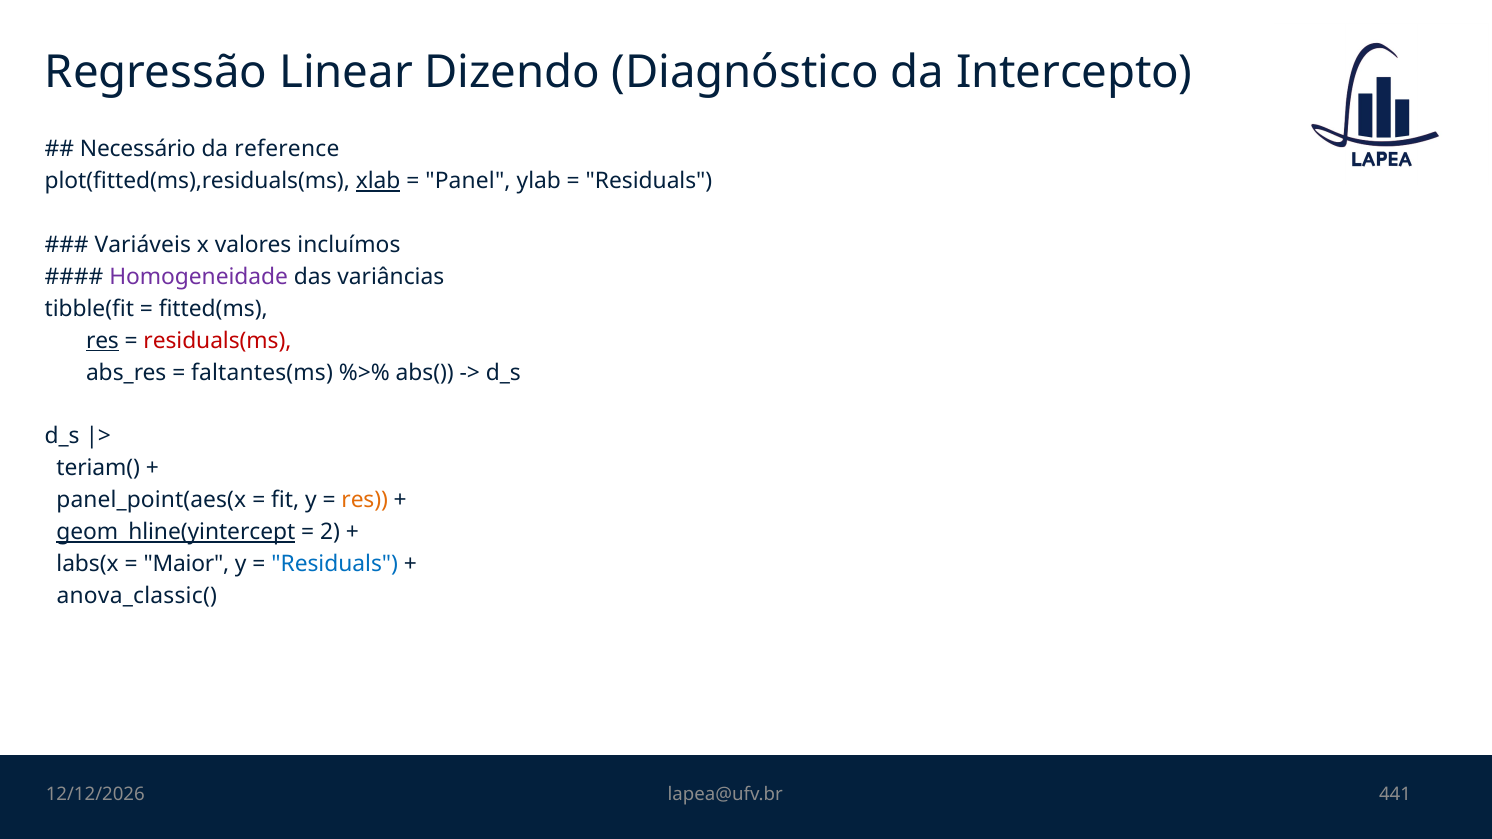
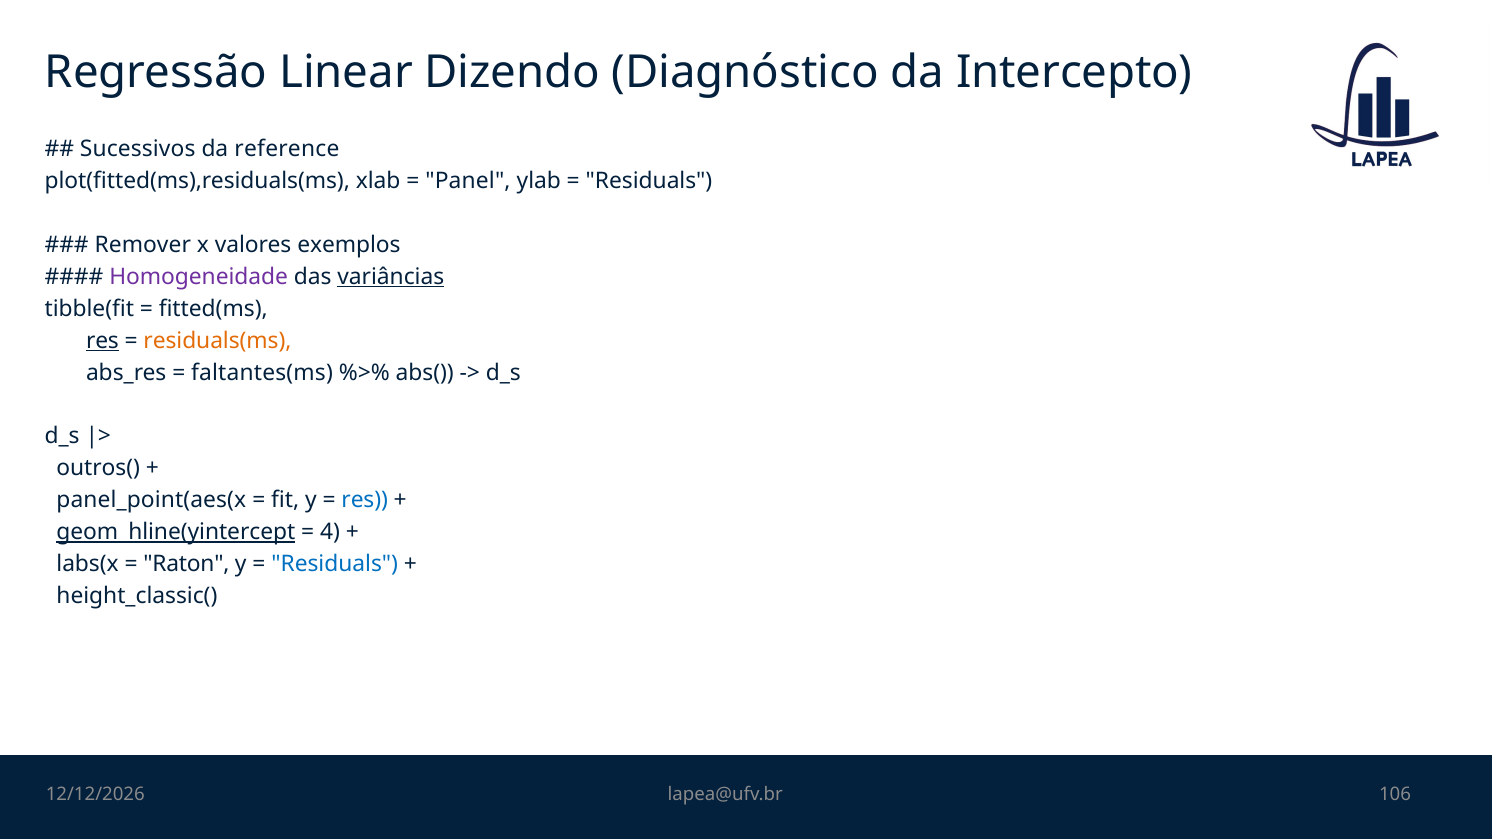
Necessário: Necessário -> Sucessivos
xlab underline: present -> none
Variáveis: Variáveis -> Remover
incluímos: incluímos -> exemplos
variâncias underline: none -> present
residuals(ms colour: red -> orange
teriam(: teriam( -> outros(
res at (365, 500) colour: orange -> blue
2: 2 -> 4
Maior: Maior -> Raton
anova_classic(: anova_classic( -> height_classic(
441: 441 -> 106
